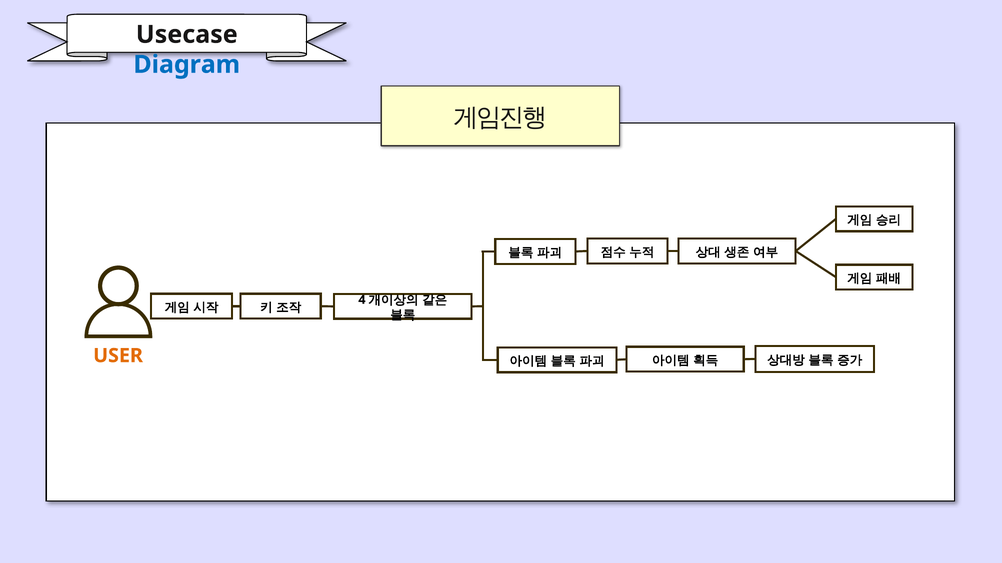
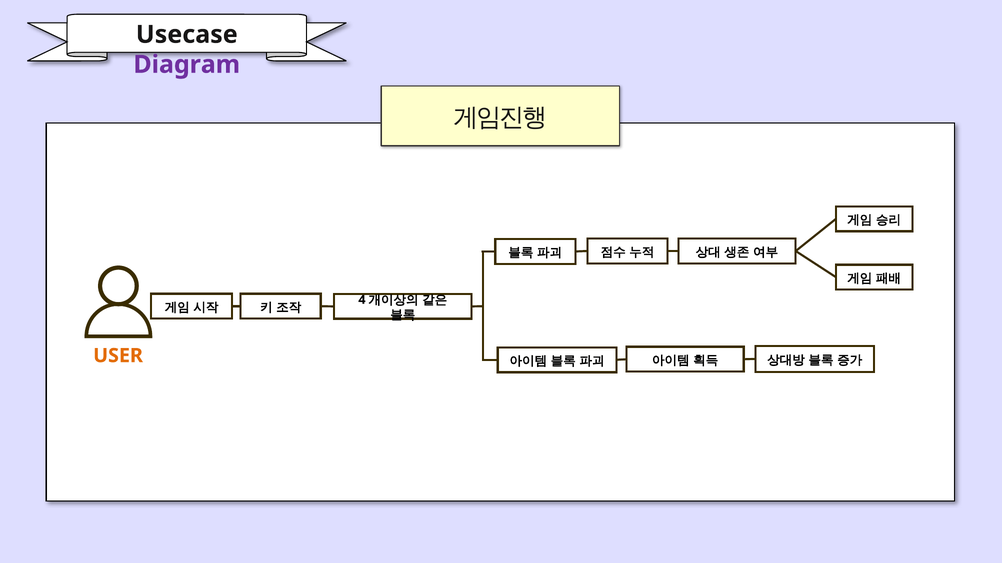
Diagram colour: blue -> purple
